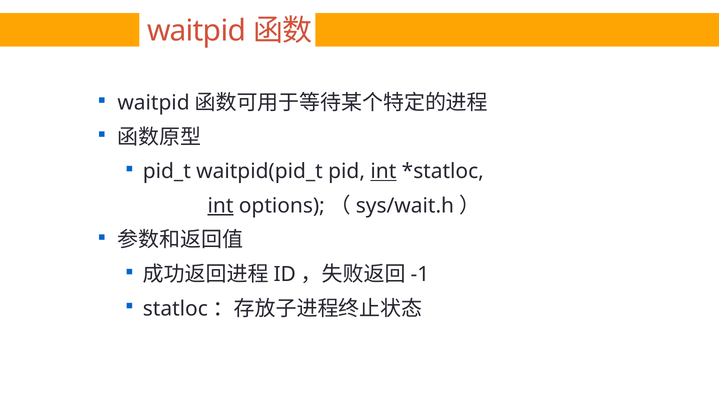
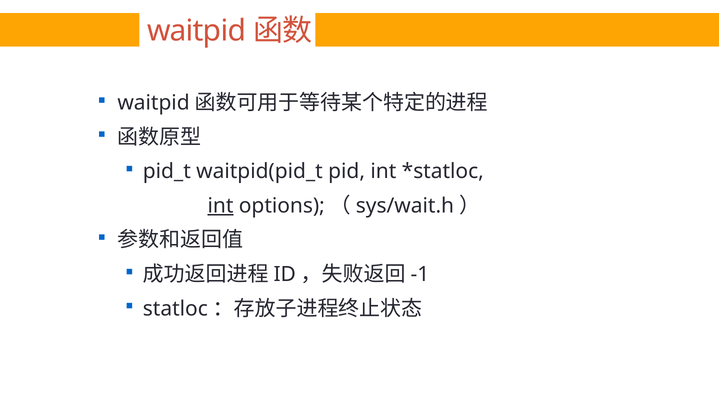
int at (383, 172) underline: present -> none
